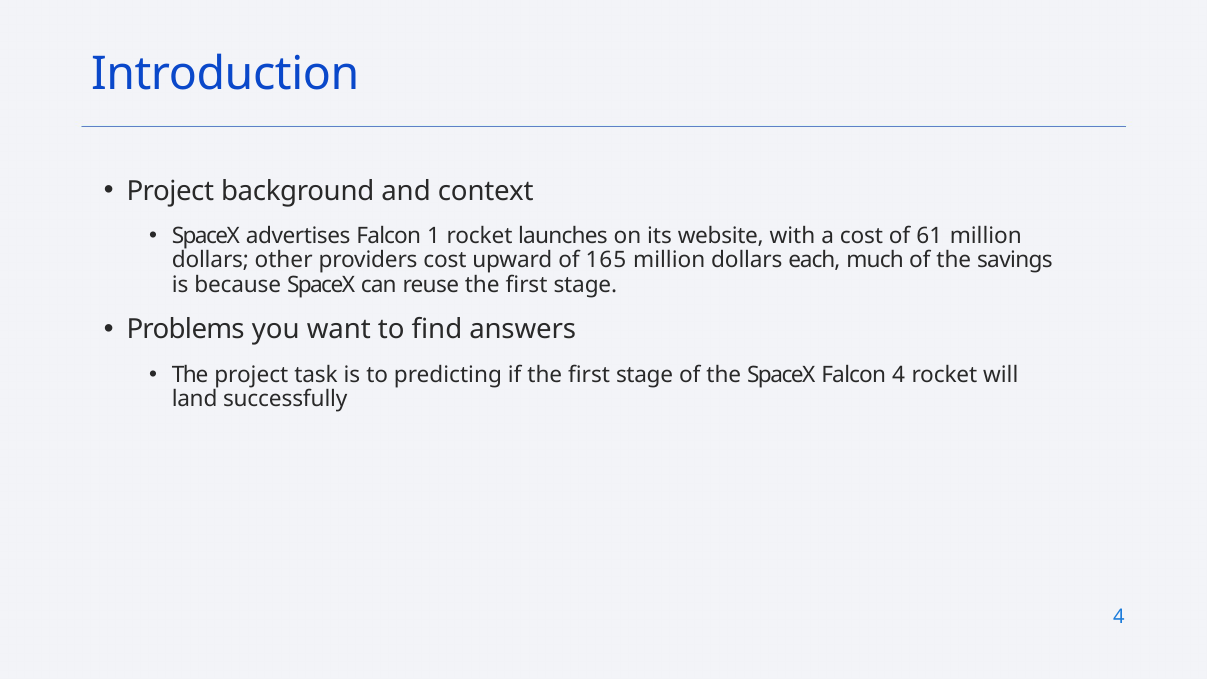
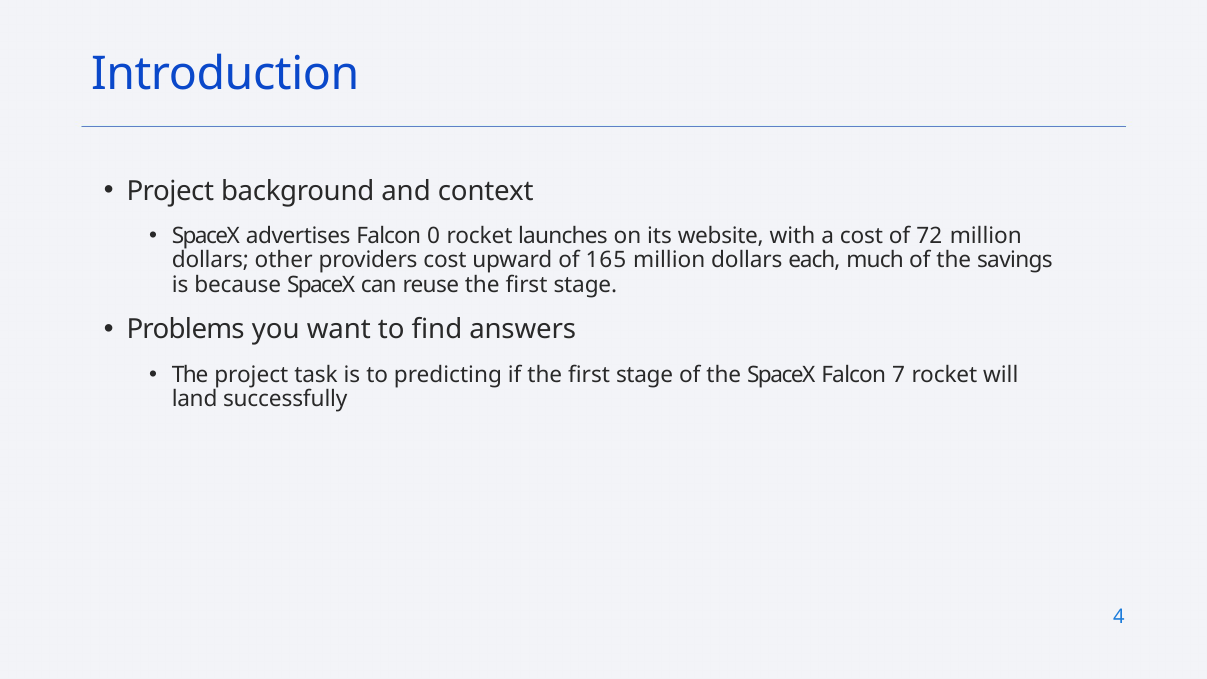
1: 1 -> 0
61: 61 -> 72
Falcon 4: 4 -> 7
